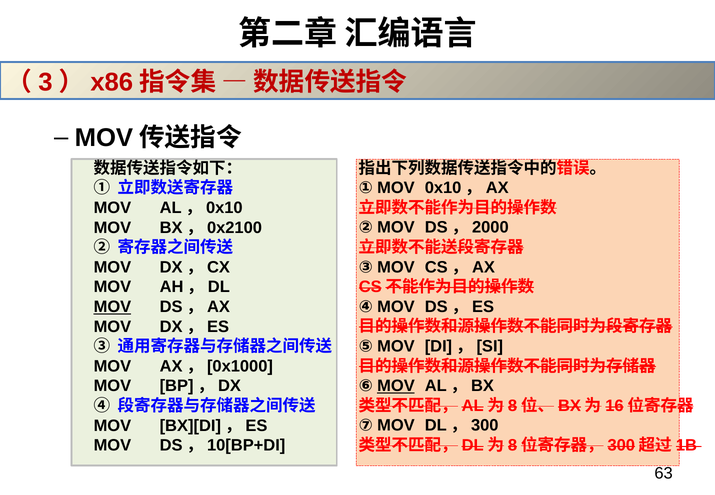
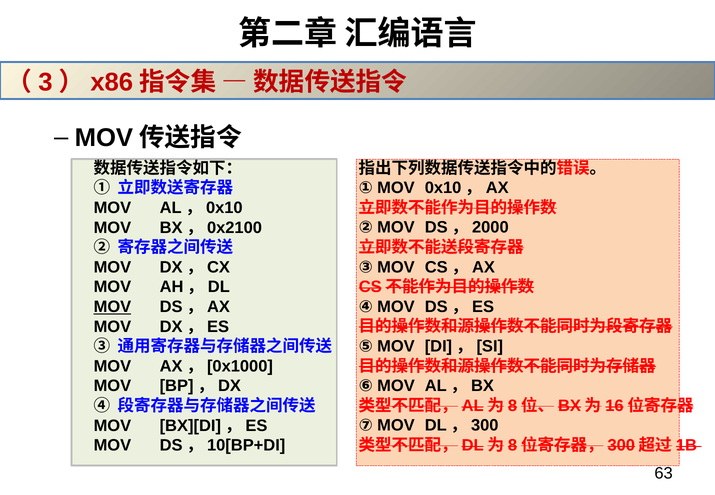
MOV at (396, 386) underline: present -> none
